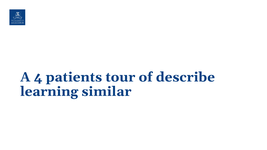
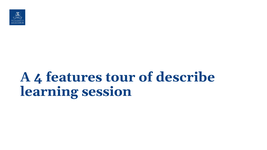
patients: patients -> features
similar: similar -> session
